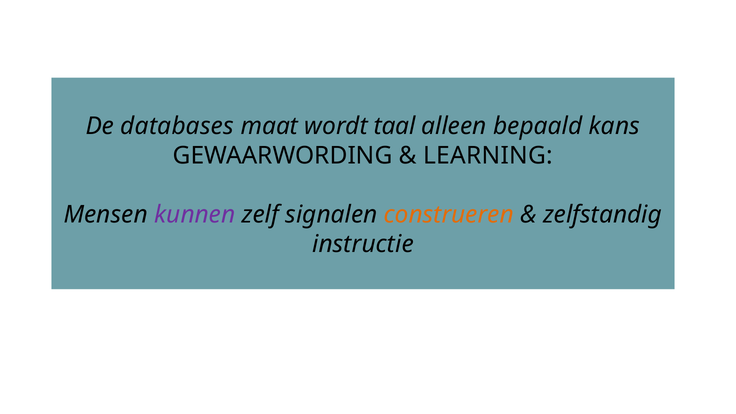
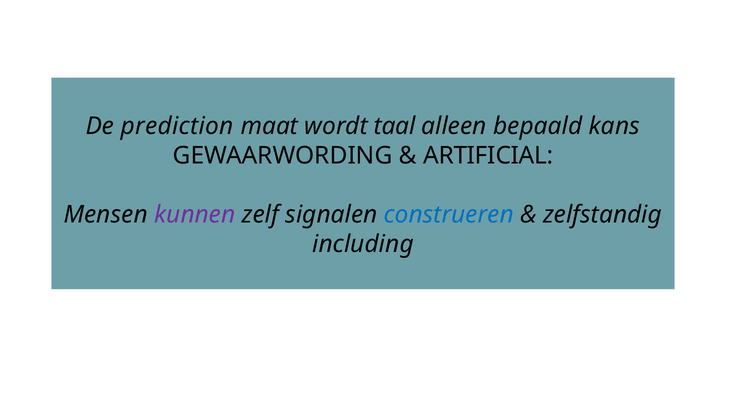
databases: databases -> prediction
LEARNING: LEARNING -> ARTIFICIAL
construeren colour: orange -> blue
instructie: instructie -> including
